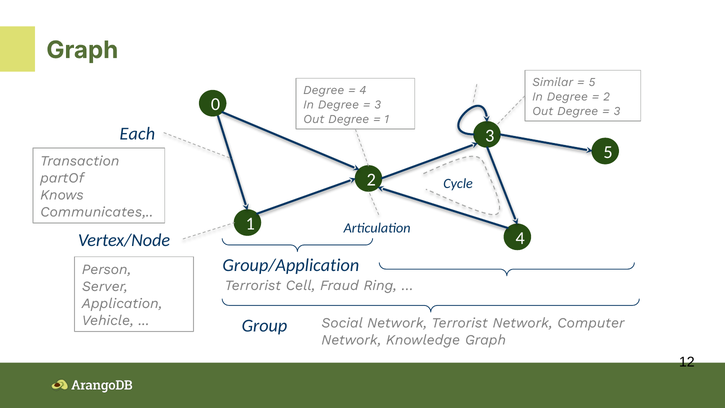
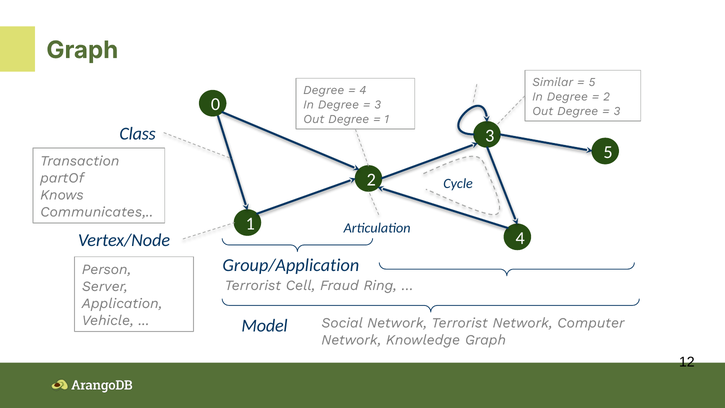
Each: Each -> Class
Group: Group -> Model
